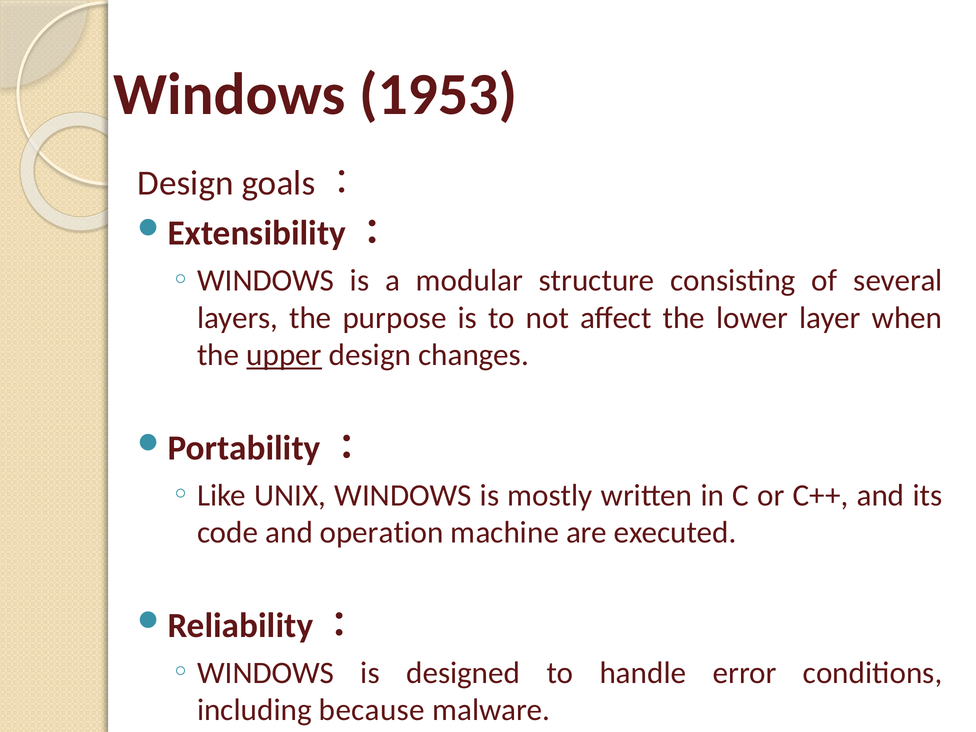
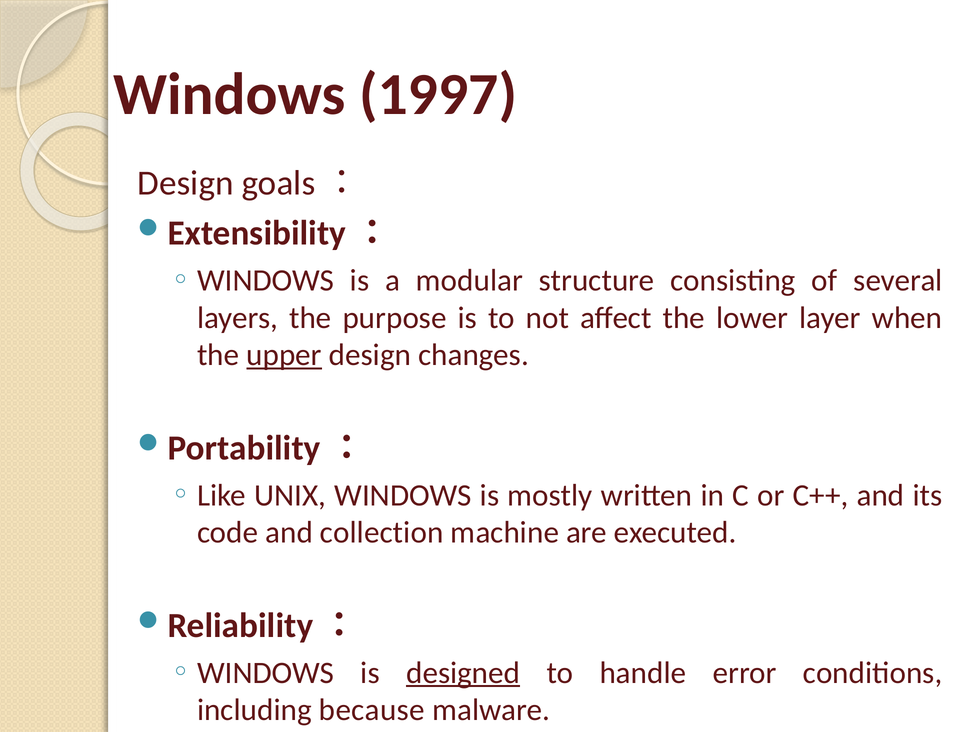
1953: 1953 -> 1997
operation: operation -> collection
designed underline: none -> present
